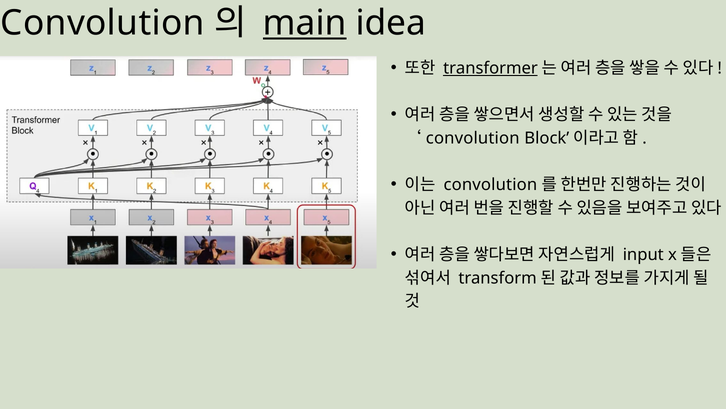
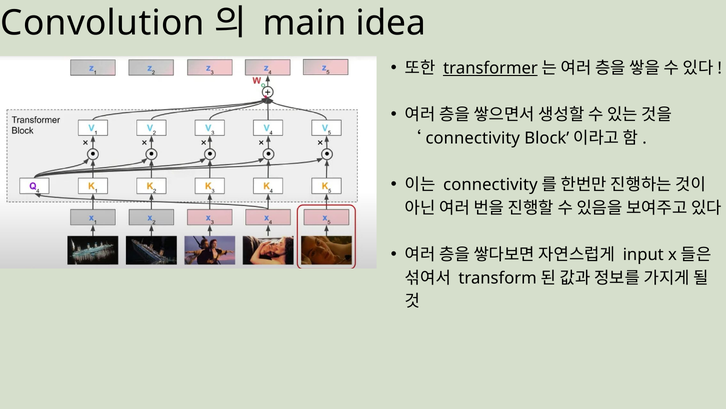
main underline: present -> none
convolution at (473, 138): convolution -> connectivity
convolution at (490, 184): convolution -> connectivity
